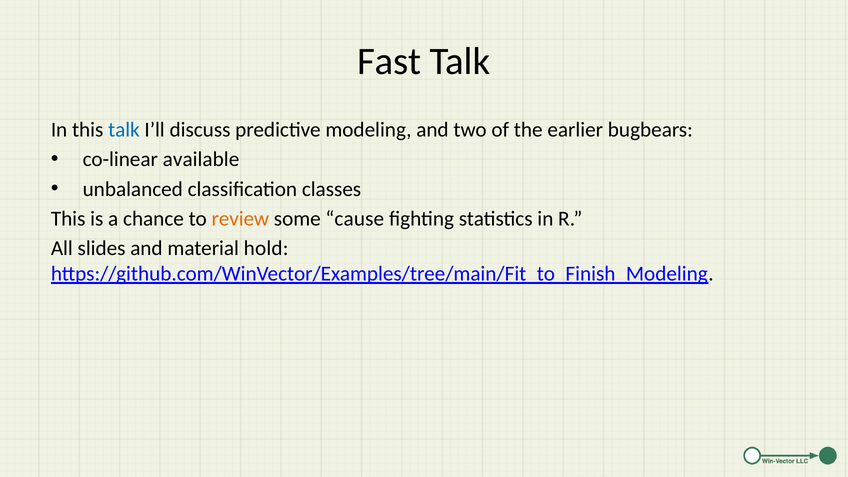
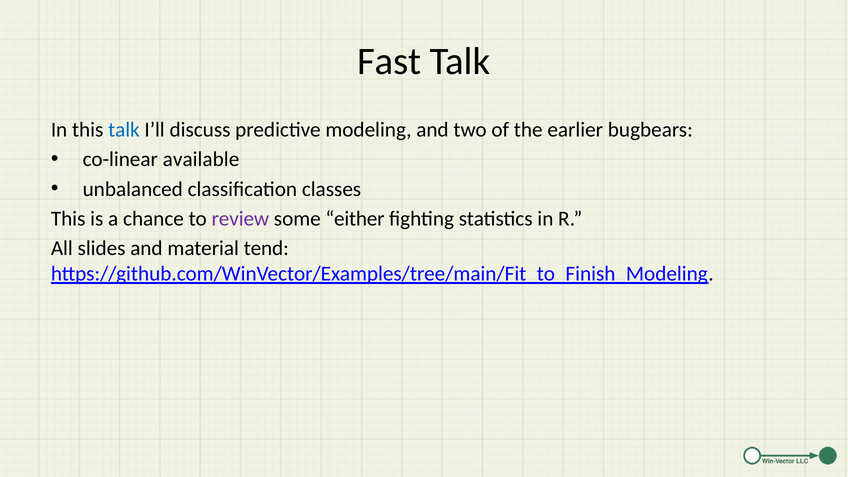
review colour: orange -> purple
cause: cause -> either
hold: hold -> tend
